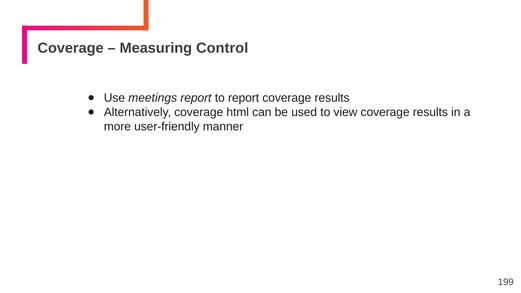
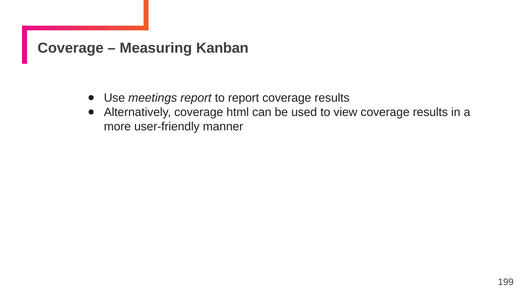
Control: Control -> Kanban
